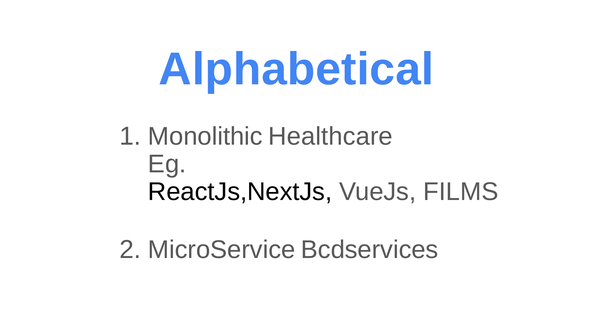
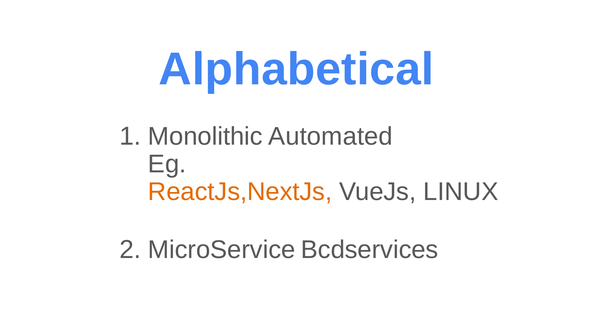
Healthcare: Healthcare -> Automated
ReactJs,NextJs colour: black -> orange
FILMS: FILMS -> LINUX
